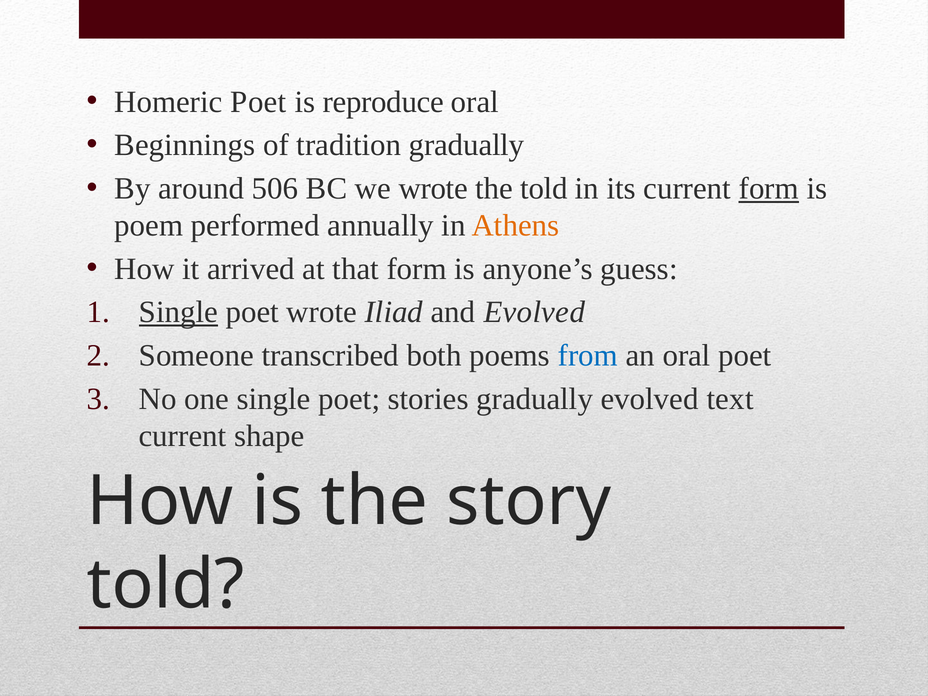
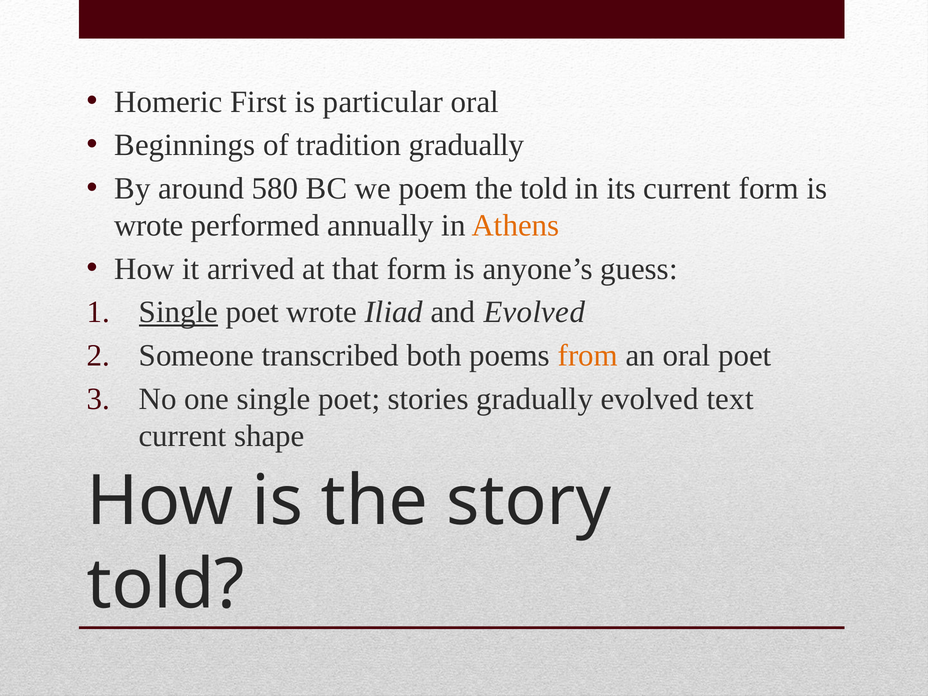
Homeric Poet: Poet -> First
reproduce: reproduce -> particular
506: 506 -> 580
we wrote: wrote -> poem
form at (769, 189) underline: present -> none
poem at (149, 226): poem -> wrote
from colour: blue -> orange
